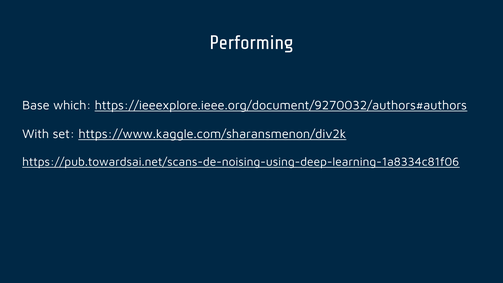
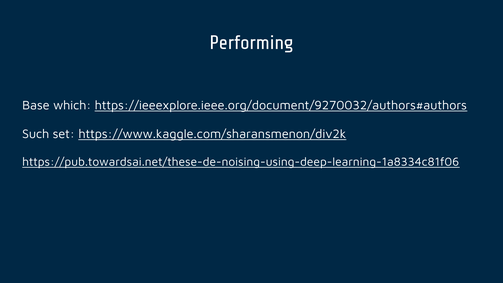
With: With -> Such
https://pub.towardsai.net/scans-de-noising-using-deep-learning-1a8334c81f06: https://pub.towardsai.net/scans-de-noising-using-deep-learning-1a8334c81f06 -> https://pub.towardsai.net/these-de-noising-using-deep-learning-1a8334c81f06
